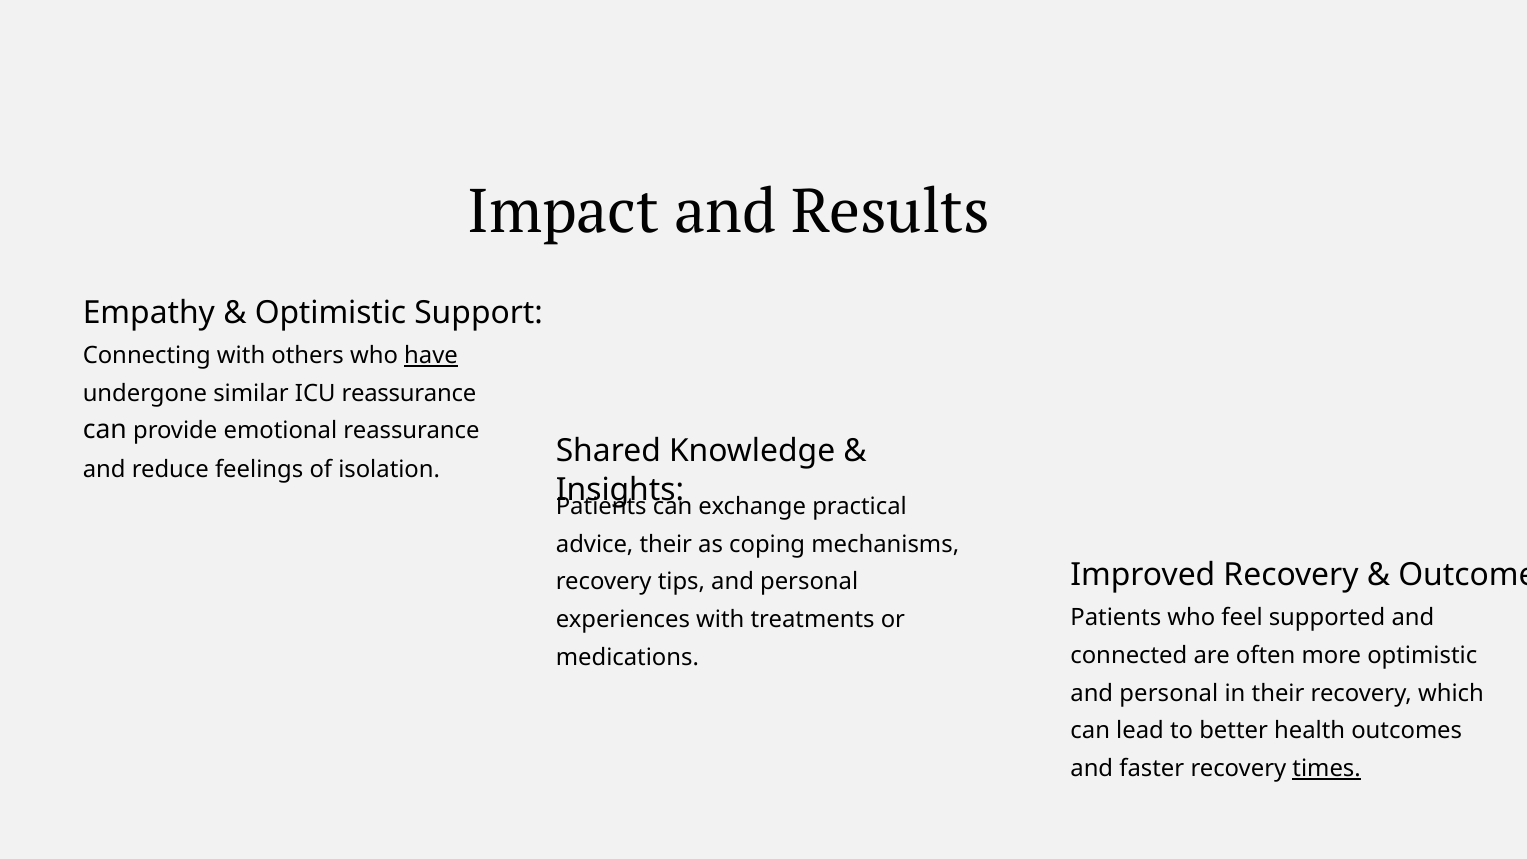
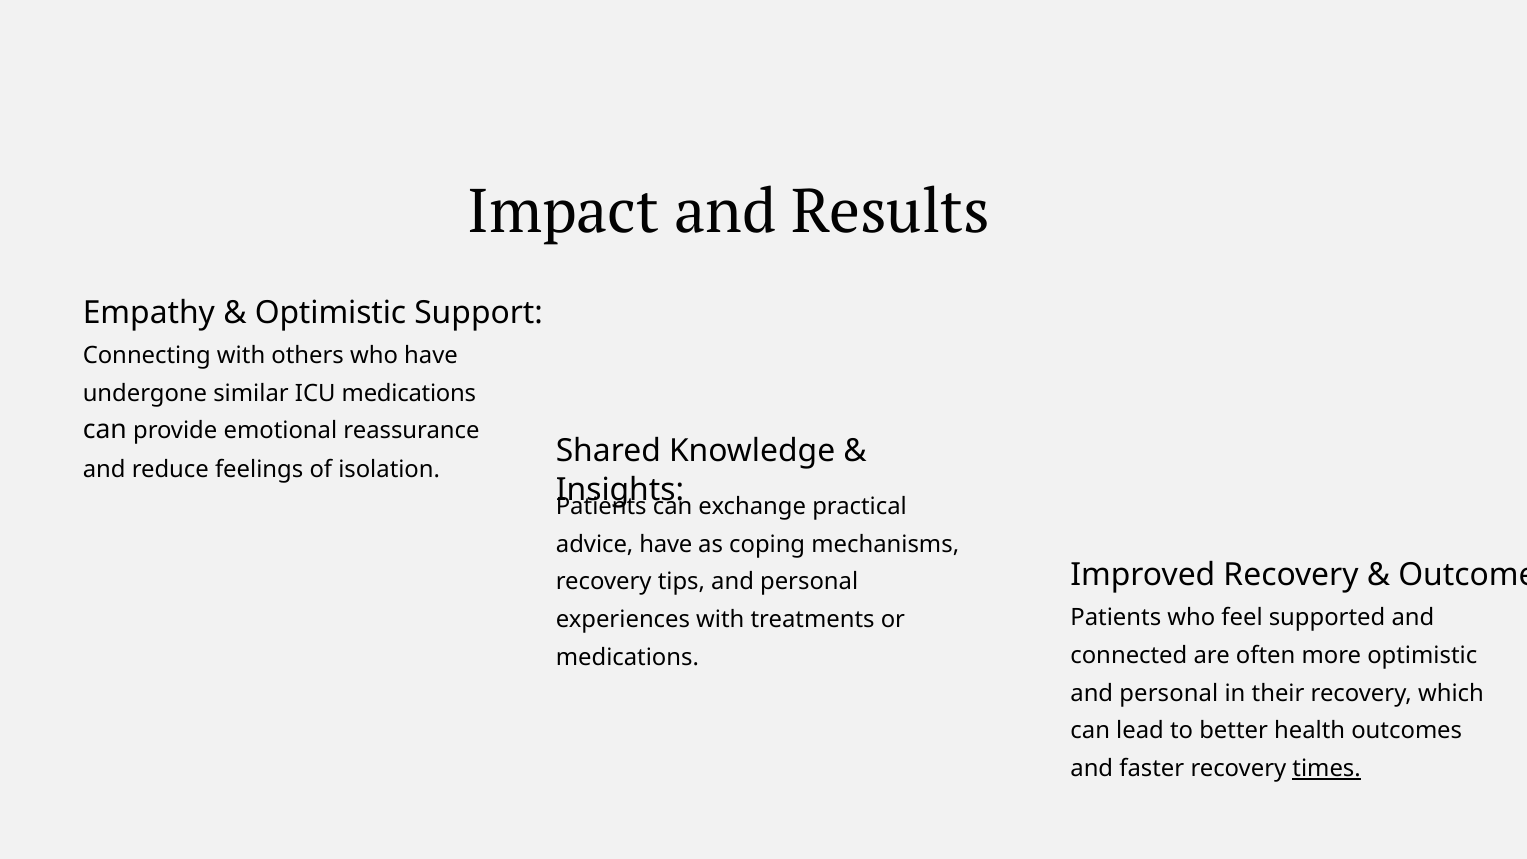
have at (431, 356) underline: present -> none
ICU reassurance: reassurance -> medications
advice their: their -> have
